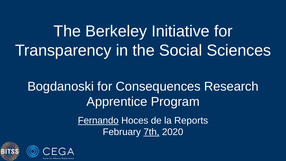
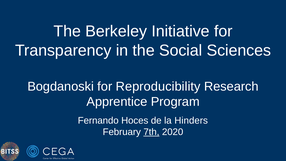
Consequences: Consequences -> Reproducibility
Fernando underline: present -> none
Reports: Reports -> Hinders
